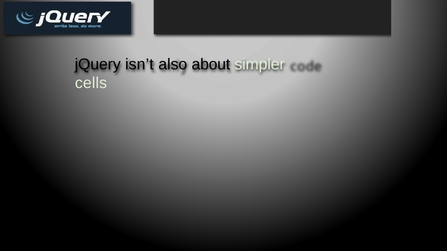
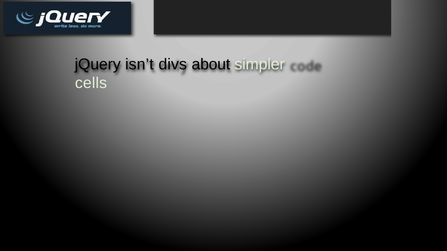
also: also -> divs
